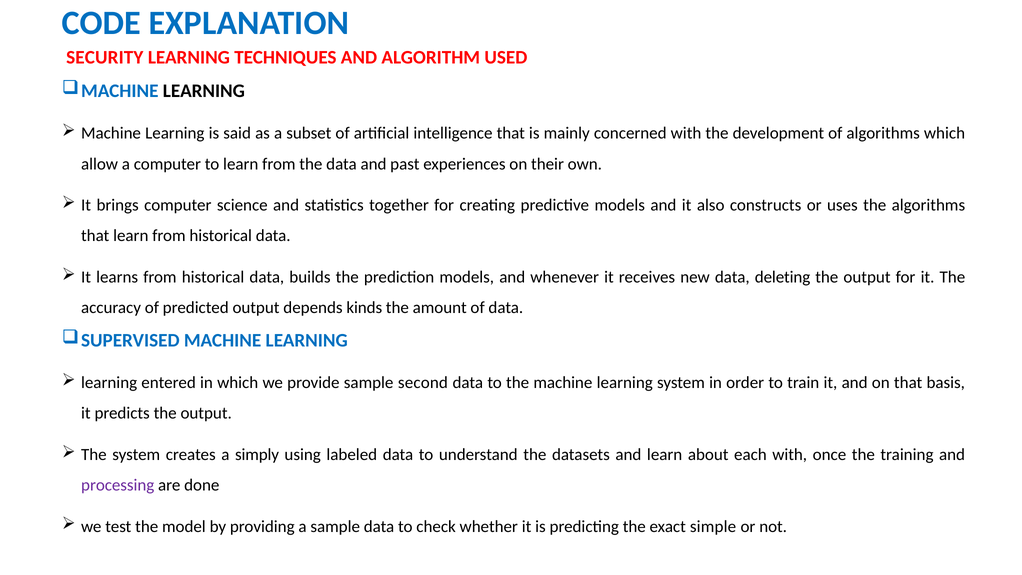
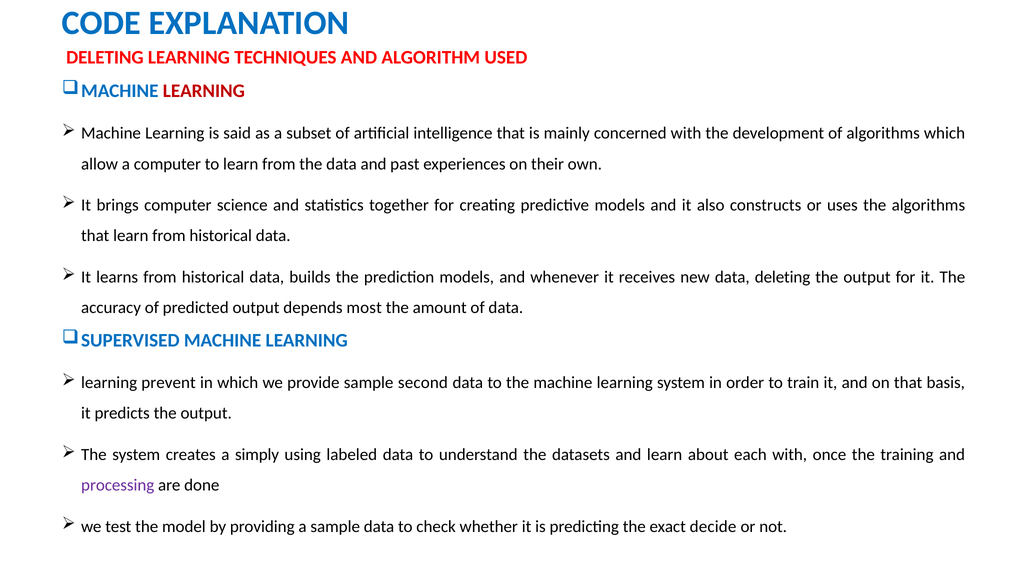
SECURITY at (105, 57): SECURITY -> DELETING
LEARNING at (204, 91) colour: black -> red
kinds: kinds -> most
entered: entered -> prevent
simple: simple -> decide
